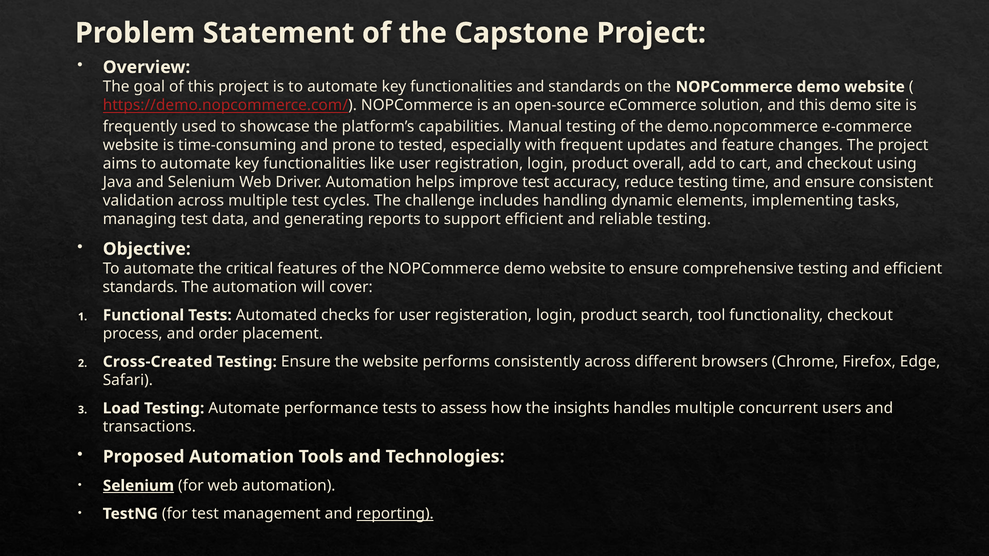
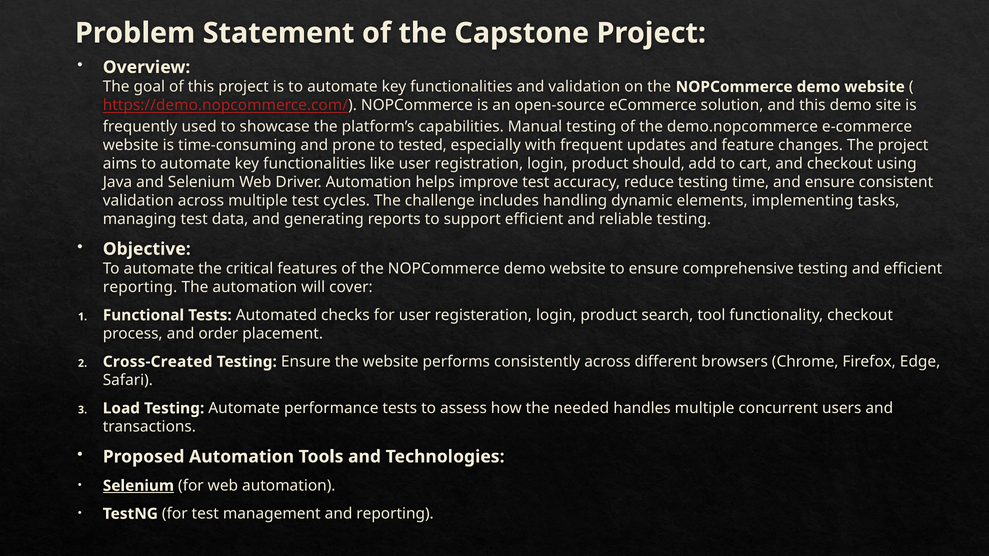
and standards: standards -> validation
overall: overall -> should
standards at (140, 287): standards -> reporting
insights: insights -> needed
reporting at (395, 514) underline: present -> none
